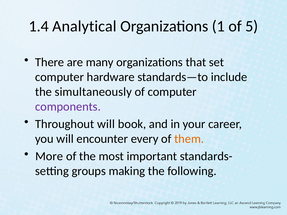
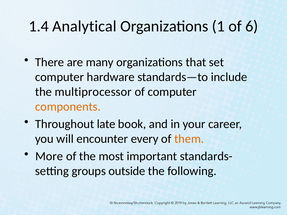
5: 5 -> 6
simultaneously: simultaneously -> multiprocessor
components colour: purple -> orange
Throughout will: will -> late
making: making -> outside
